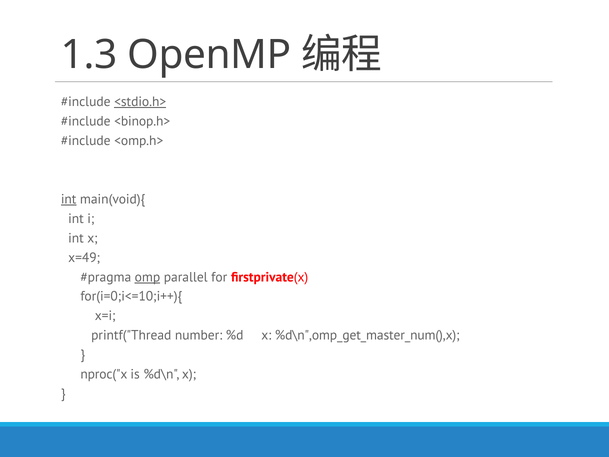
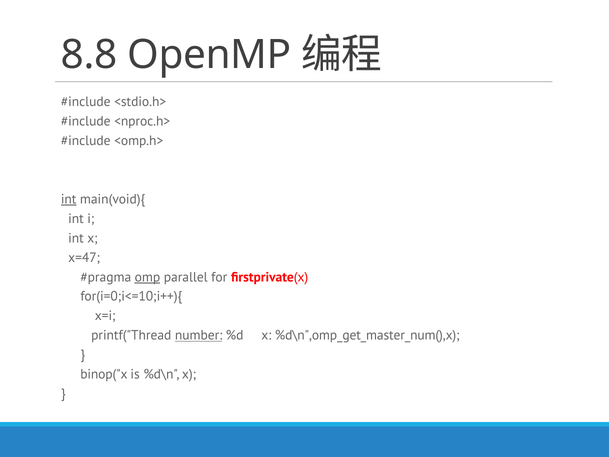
1.3: 1.3 -> 8.8
<stdio.h> underline: present -> none
<binop.h>: <binop.h> -> <nproc.h>
x=49: x=49 -> x=47
number underline: none -> present
nproc("x: nproc("x -> binop("x
